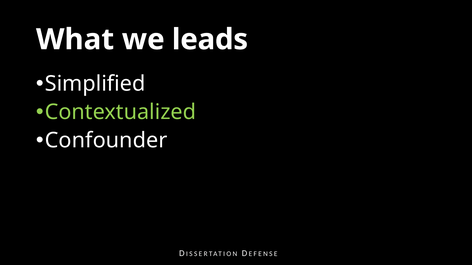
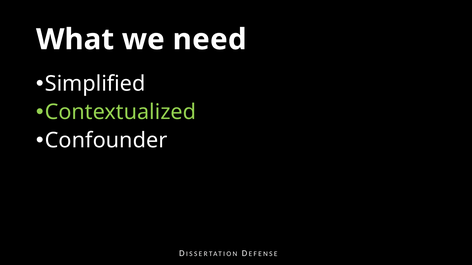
leads: leads -> need
